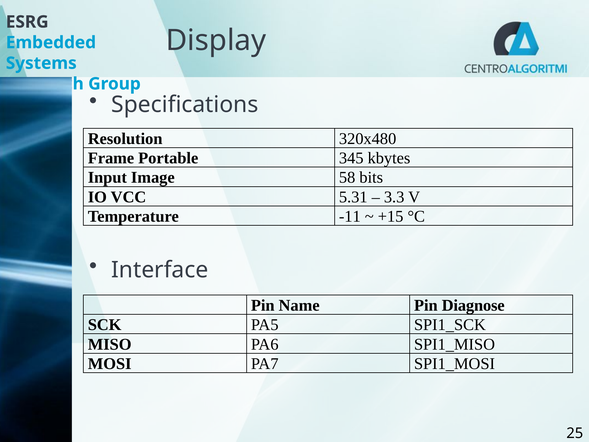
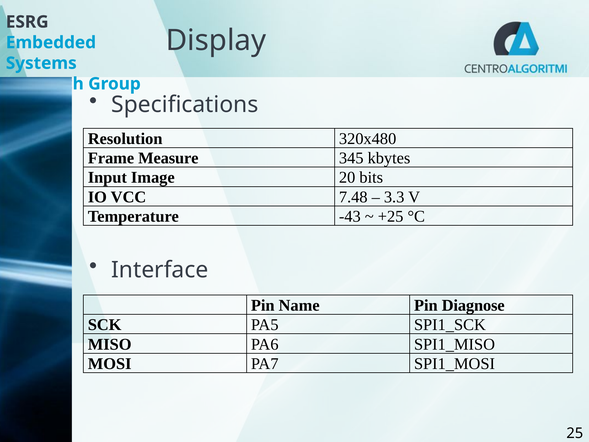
Portable: Portable -> Measure
58: 58 -> 20
5.31: 5.31 -> 7.48
-11: -11 -> -43
+15: +15 -> +25
